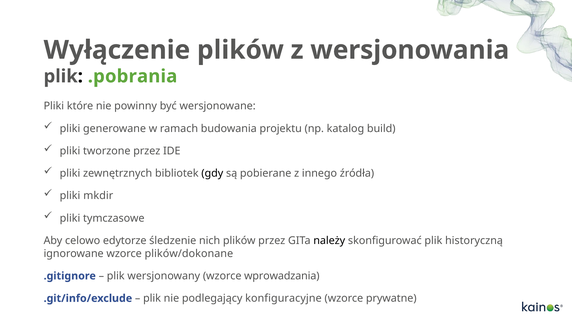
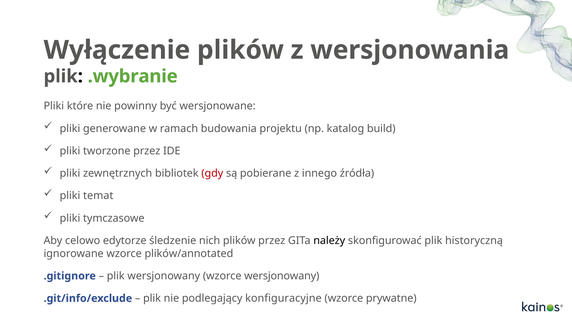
.pobrania: .pobrania -> .wybranie
gdy colour: black -> red
mkdir: mkdir -> temat
plików/dokonane: plików/dokonane -> plików/annotated
wzorce wprowadzania: wprowadzania -> wersjonowany
